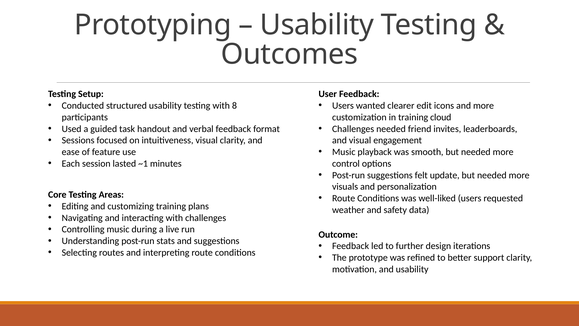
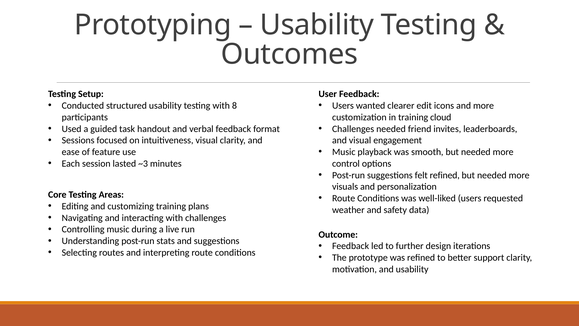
~1: ~1 -> ~3
felt update: update -> refined
